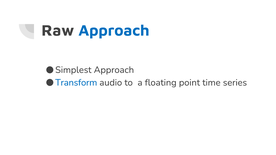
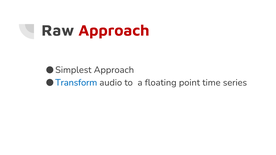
Approach at (114, 31) colour: blue -> red
